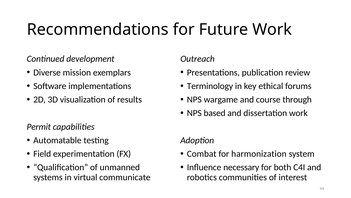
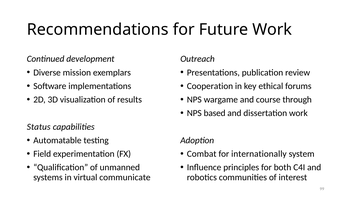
Terminology: Terminology -> Cooperation
Permit: Permit -> Status
harmonization: harmonization -> internationally
necessary: necessary -> principles
